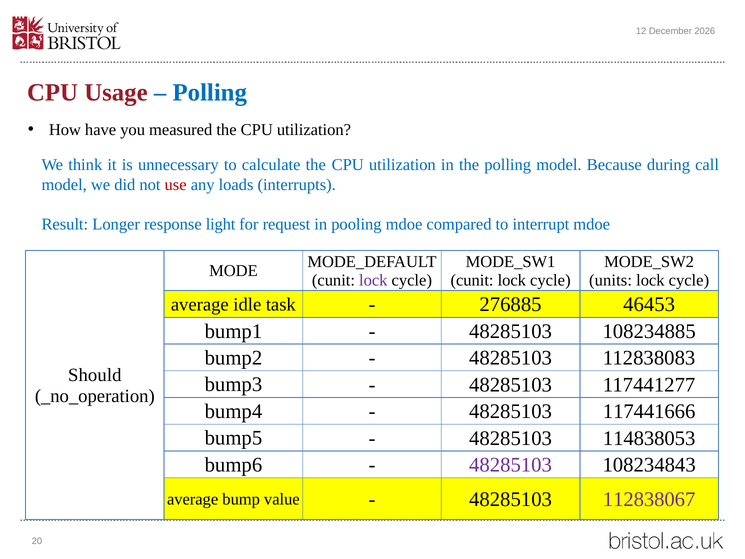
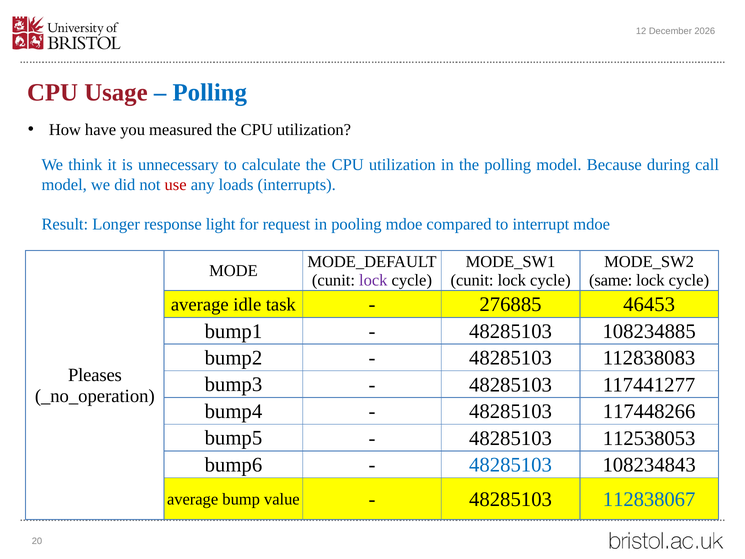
units: units -> same
Should: Should -> Pleases
117441666: 117441666 -> 117448266
114838053: 114838053 -> 112538053
48285103 at (511, 465) colour: purple -> blue
112838067 colour: purple -> blue
